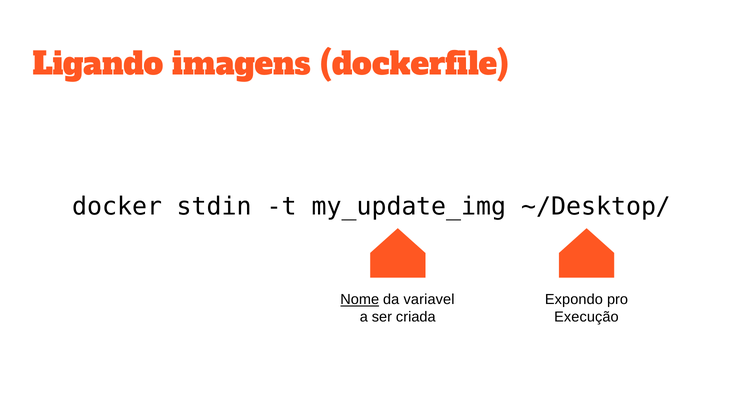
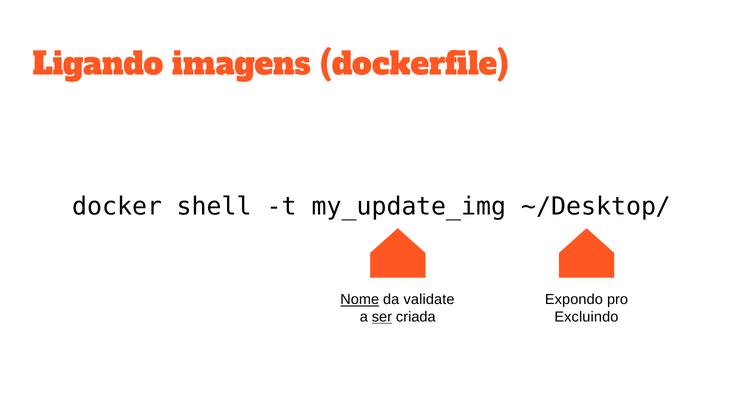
stdin: stdin -> shell
variavel: variavel -> validate
ser underline: none -> present
Execução: Execução -> Excluindo
